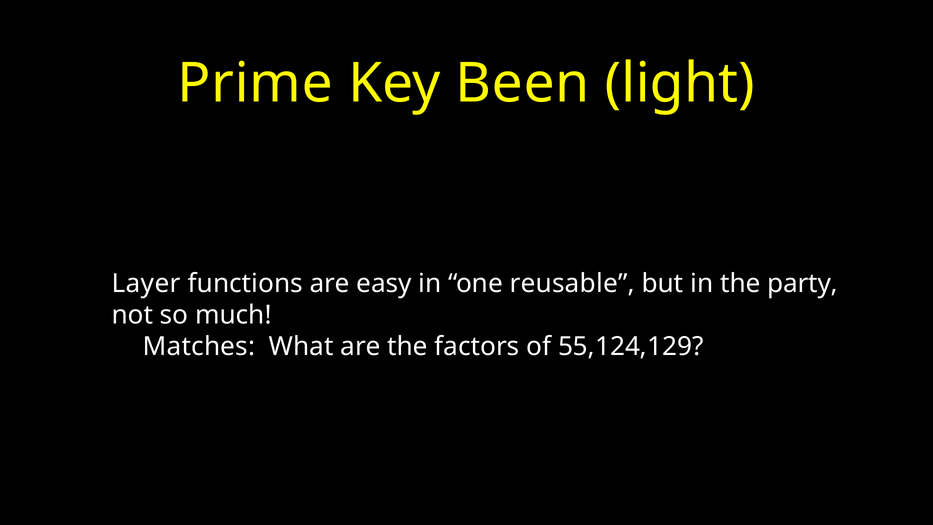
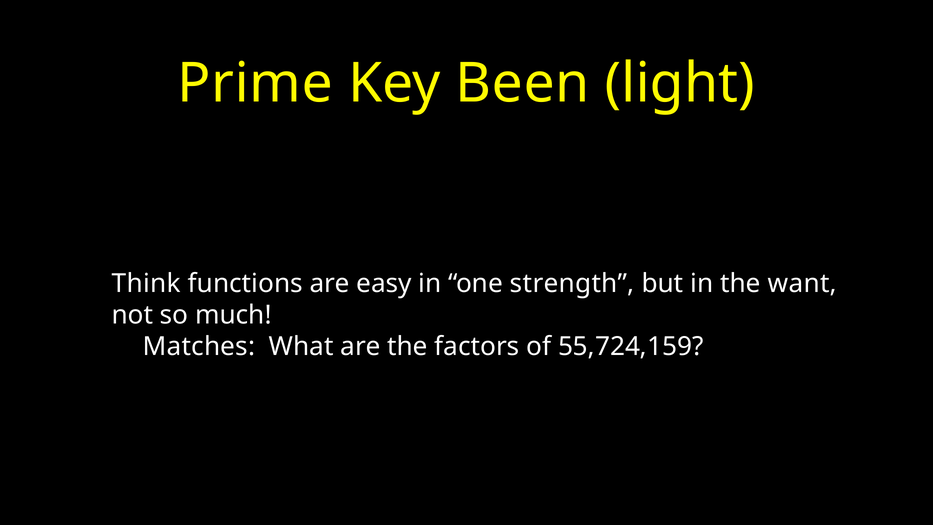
Layer: Layer -> Think
reusable: reusable -> strength
party: party -> want
55,124,129: 55,124,129 -> 55,724,159
